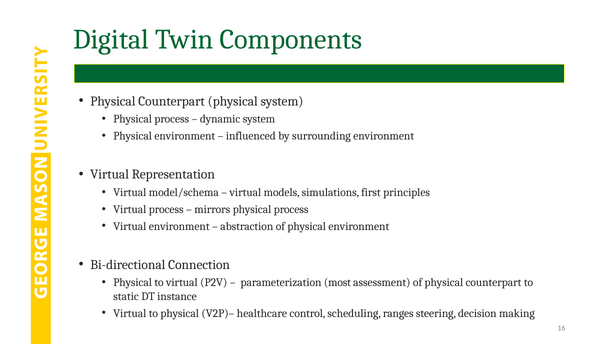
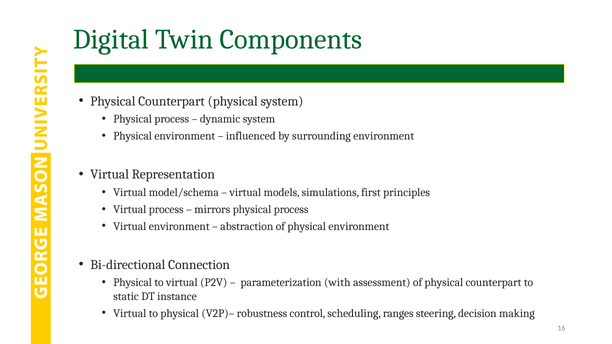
most: most -> with
healthcare: healthcare -> robustness
